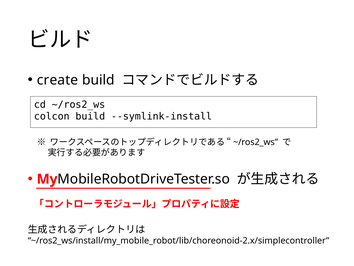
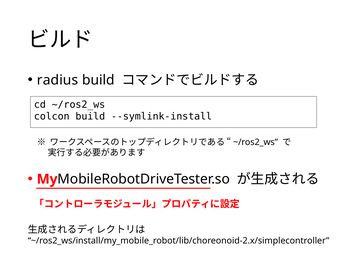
create: create -> radius
